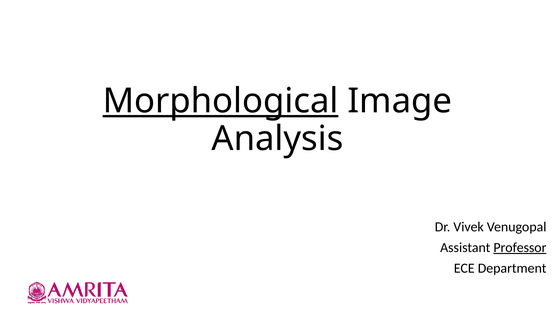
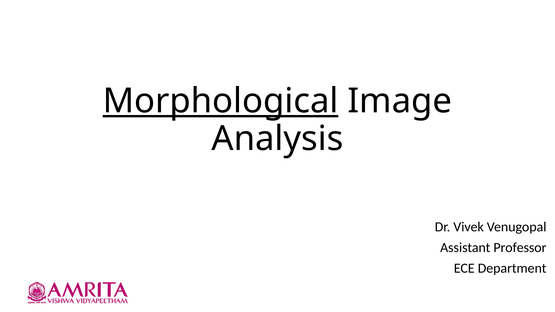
Professor underline: present -> none
